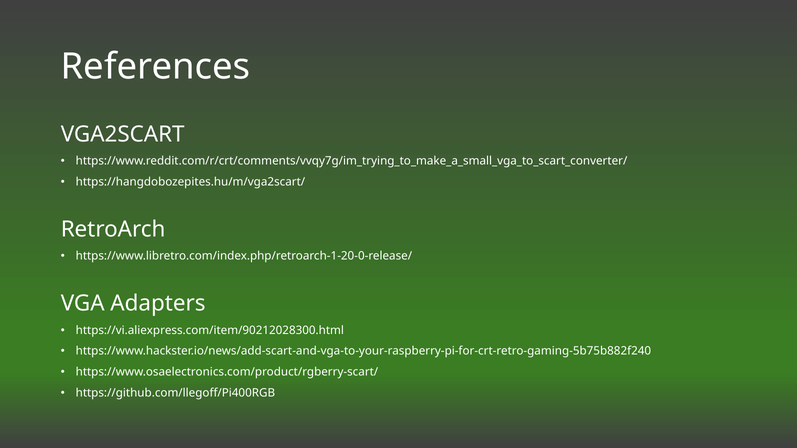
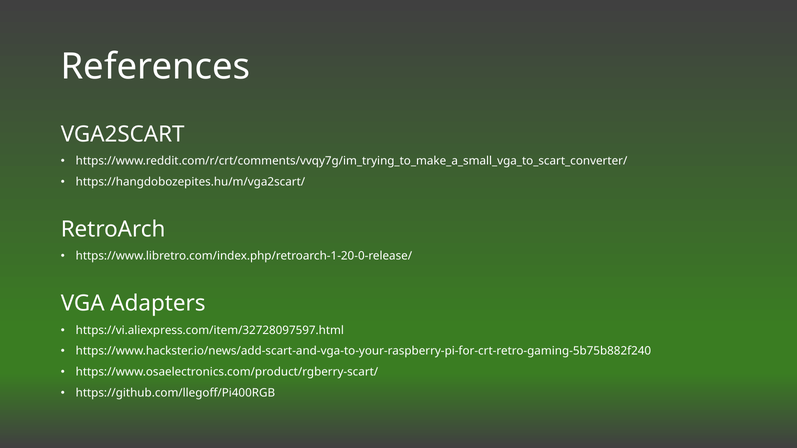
https://vi.aliexpress.com/item/90212028300.html: https://vi.aliexpress.com/item/90212028300.html -> https://vi.aliexpress.com/item/32728097597.html
